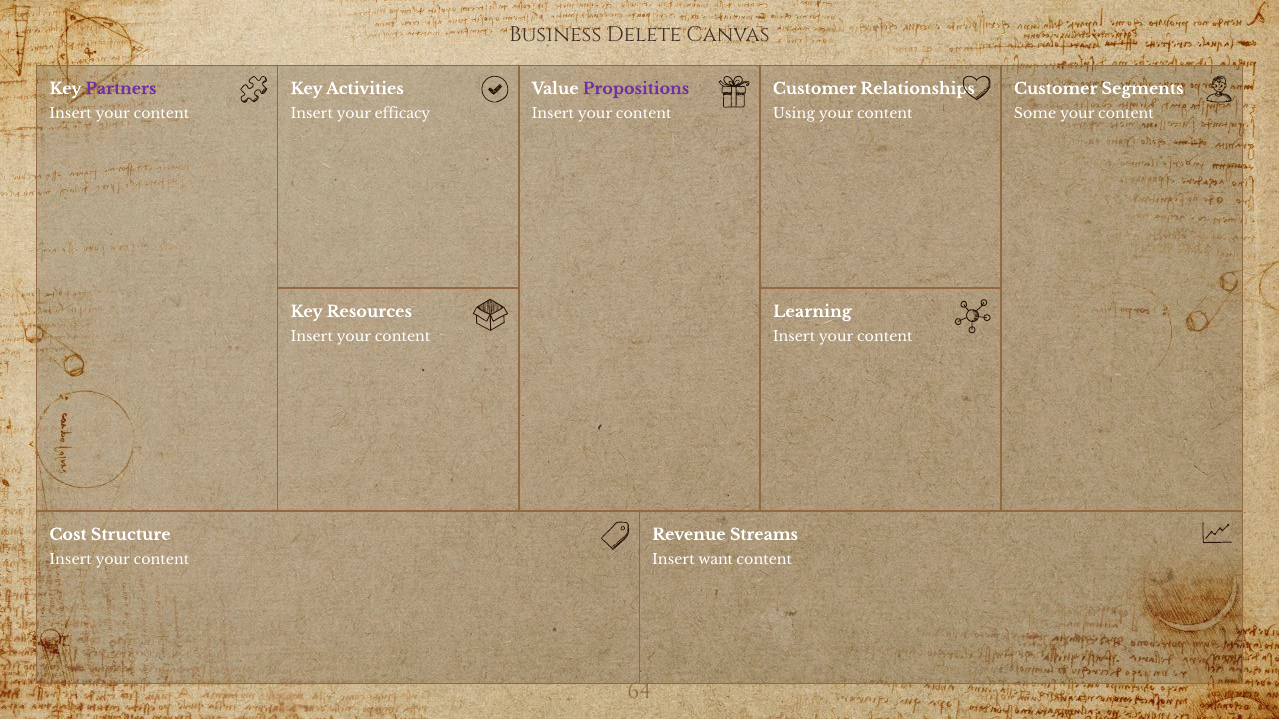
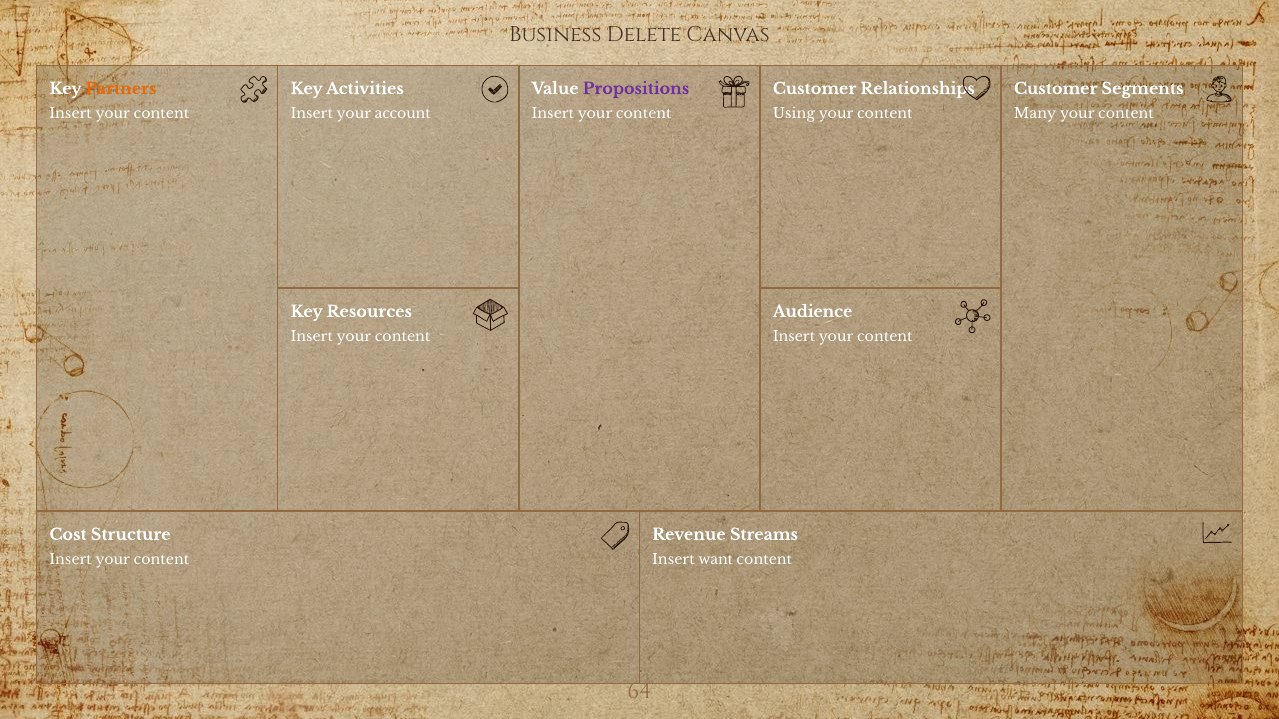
Partners colour: purple -> orange
efficacy: efficacy -> account
Some: Some -> Many
Learning: Learning -> Audience
